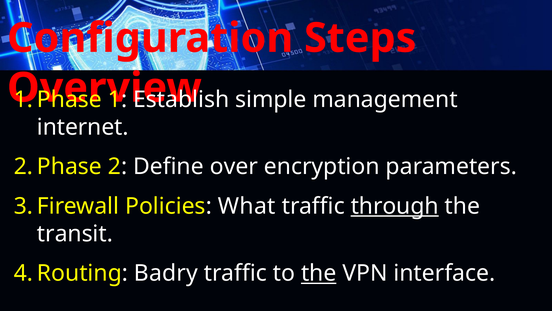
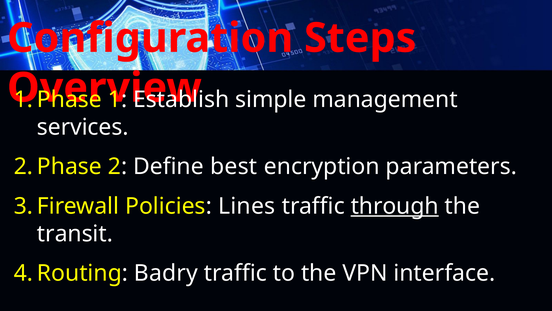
internet: internet -> services
over: over -> best
What: What -> Lines
the at (319, 273) underline: present -> none
